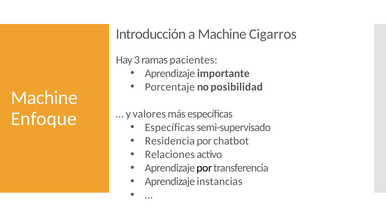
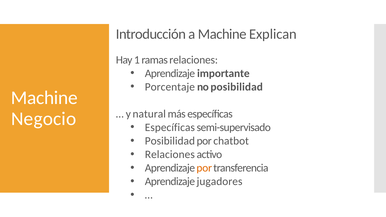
Cigarros: Cigarros -> Explican
3: 3 -> 1
ramas pacientes: pacientes -> relaciones
valores: valores -> natural
Enfoque: Enfoque -> Negocio
Residencia at (170, 141): Residencia -> Posibilidad
por at (204, 168) colour: black -> orange
instancias: instancias -> jugadores
